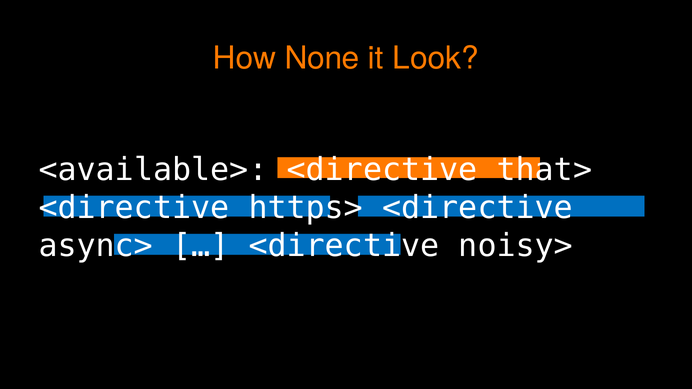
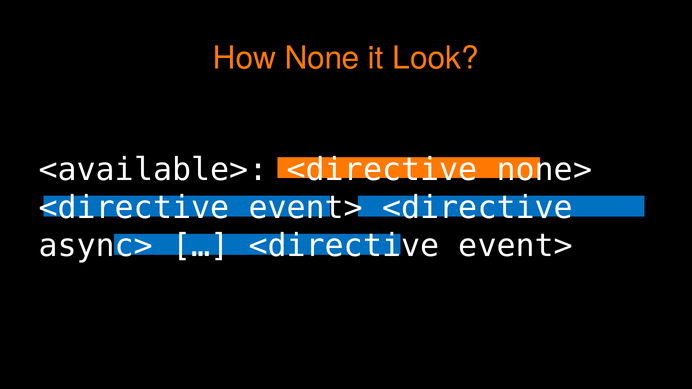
that>: that> -> none>
https> at (306, 208): https> -> event>
noisy> at (516, 246): noisy> -> event>
